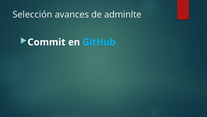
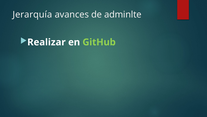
Selección: Selección -> Jerarquía
Commit: Commit -> Realizar
GitHub colour: light blue -> light green
